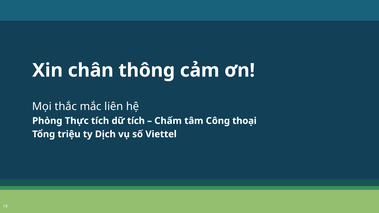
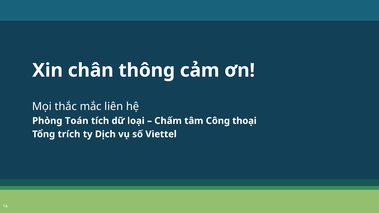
Thực: Thực -> Toán
dữ tích: tích -> loại
triệu: triệu -> trích
